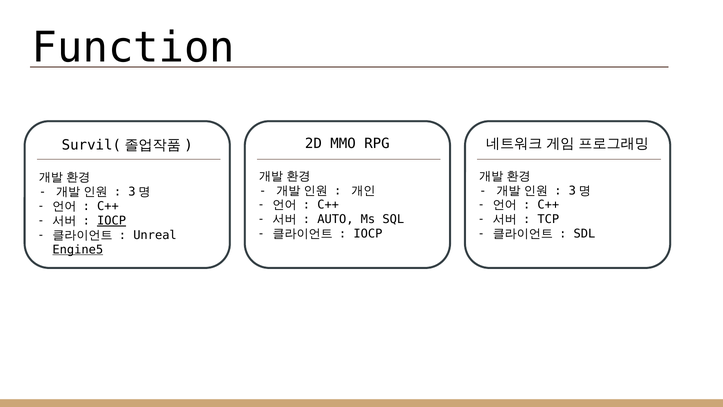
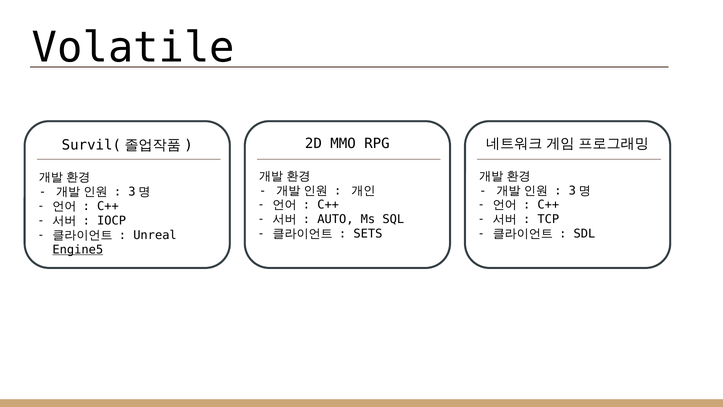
Function: Function -> Volatile
IOCP at (112, 221) underline: present -> none
IOCP at (368, 234): IOCP -> SETS
